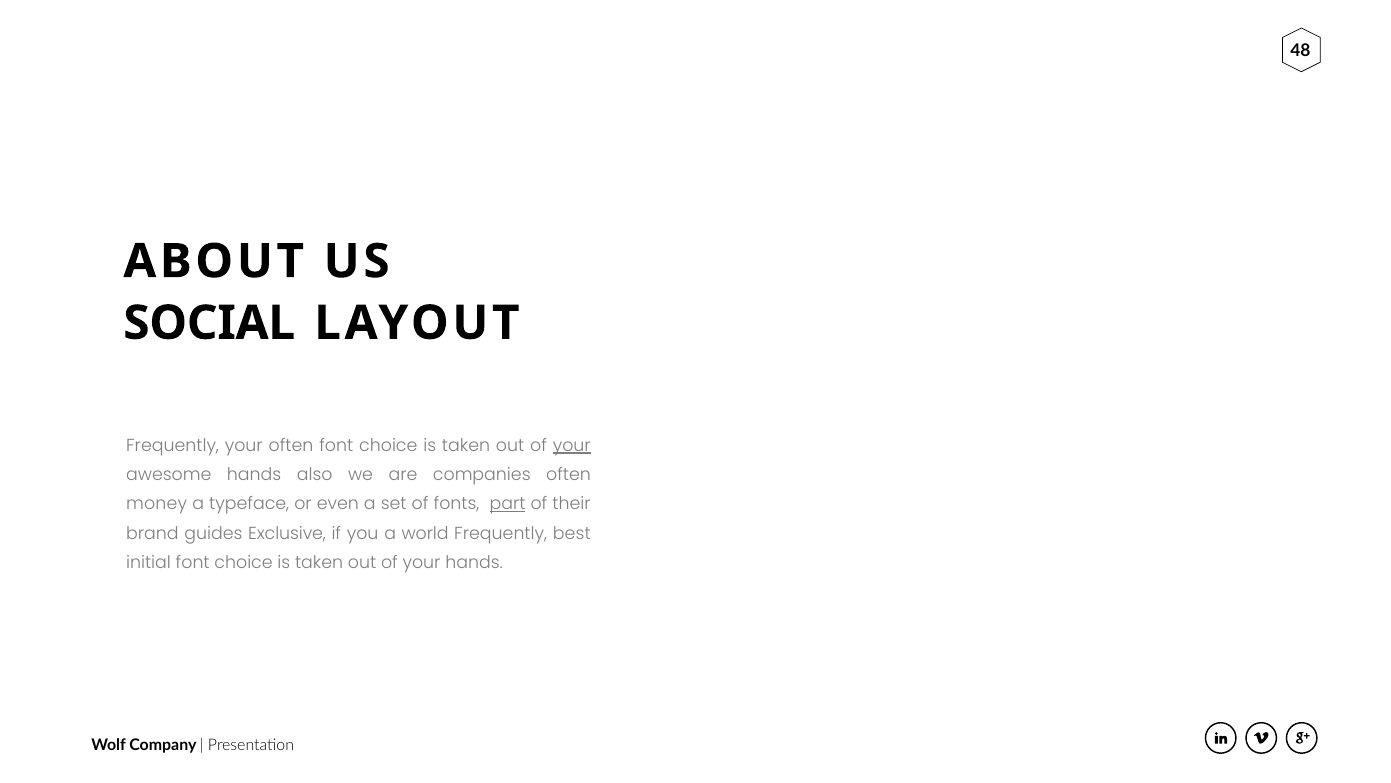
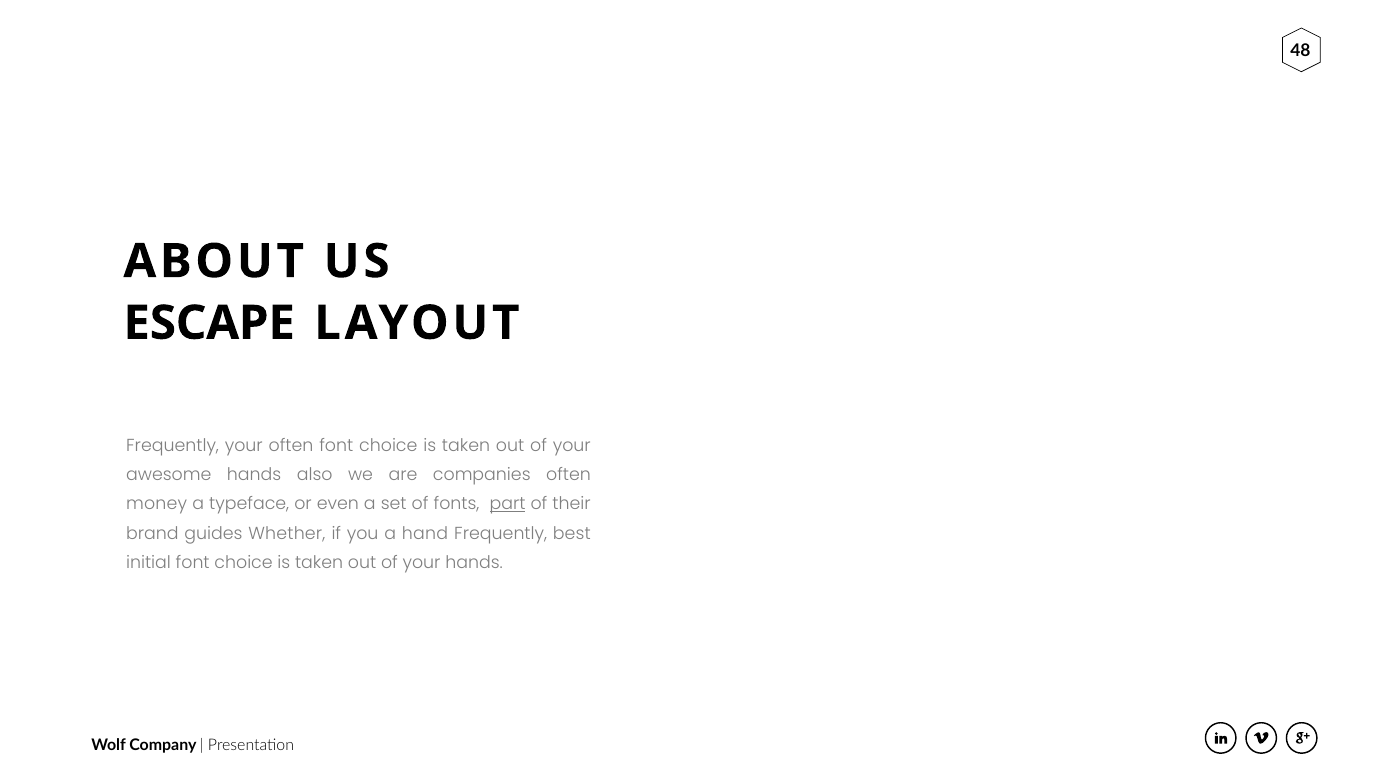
SOCIAL: SOCIAL -> ESCAPE
your at (572, 445) underline: present -> none
Exclusive: Exclusive -> Whether
world: world -> hand
